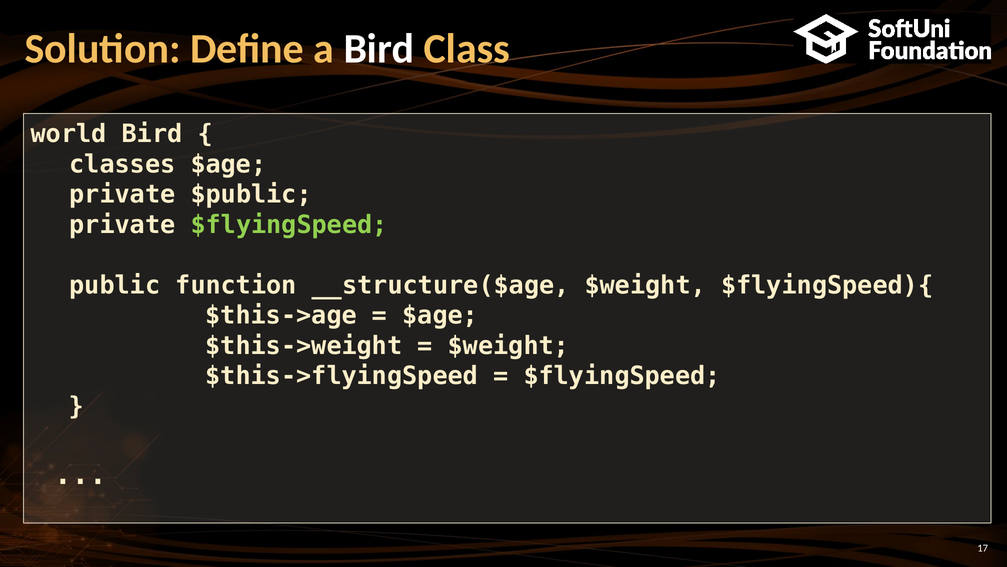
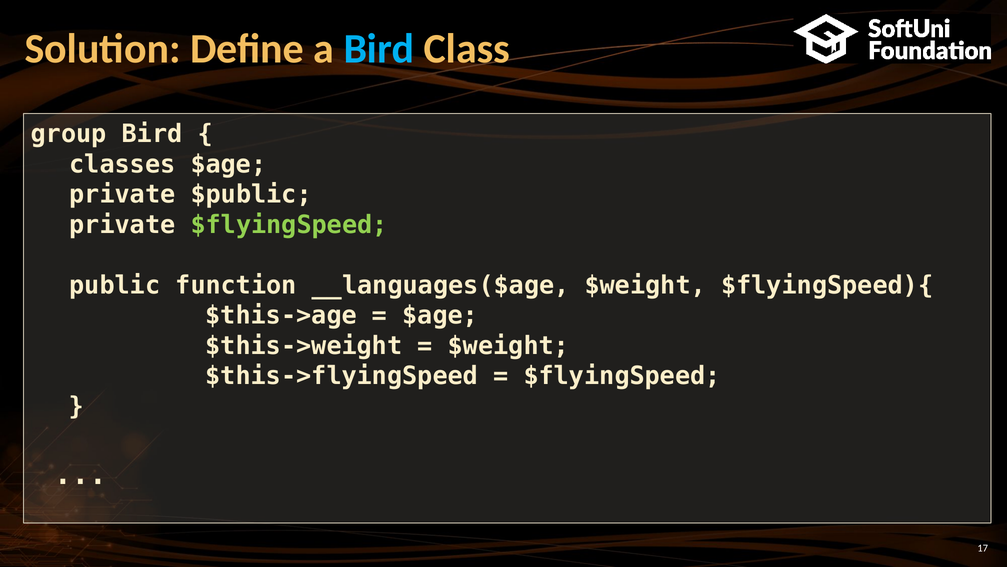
Bird at (379, 49) colour: white -> light blue
world: world -> group
__structure($age: __structure($age -> __languages($age
